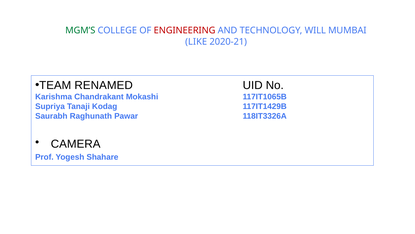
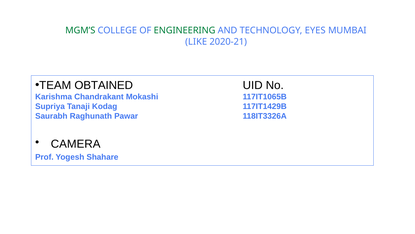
ENGINEERING colour: red -> green
WILL: WILL -> EYES
RENAMED: RENAMED -> OBTAINED
